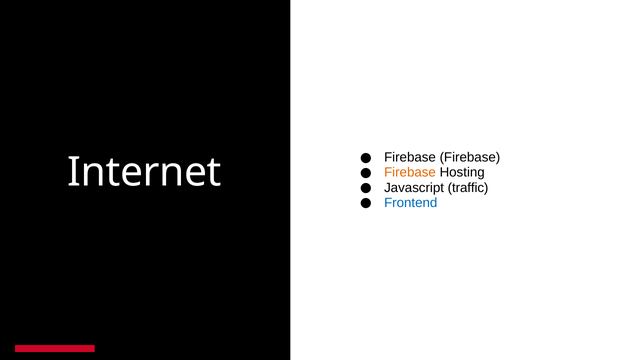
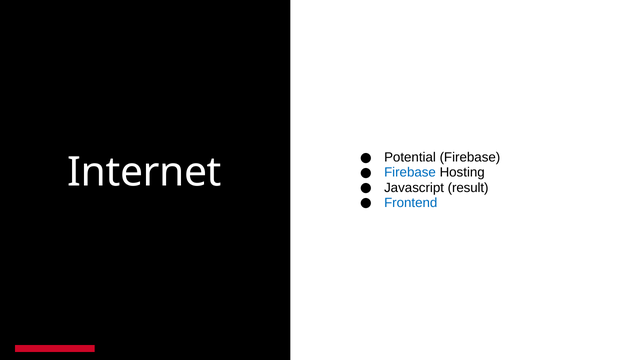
Firebase at (410, 158): Firebase -> Potential
Firebase at (410, 173) colour: orange -> blue
traffic: traffic -> result
